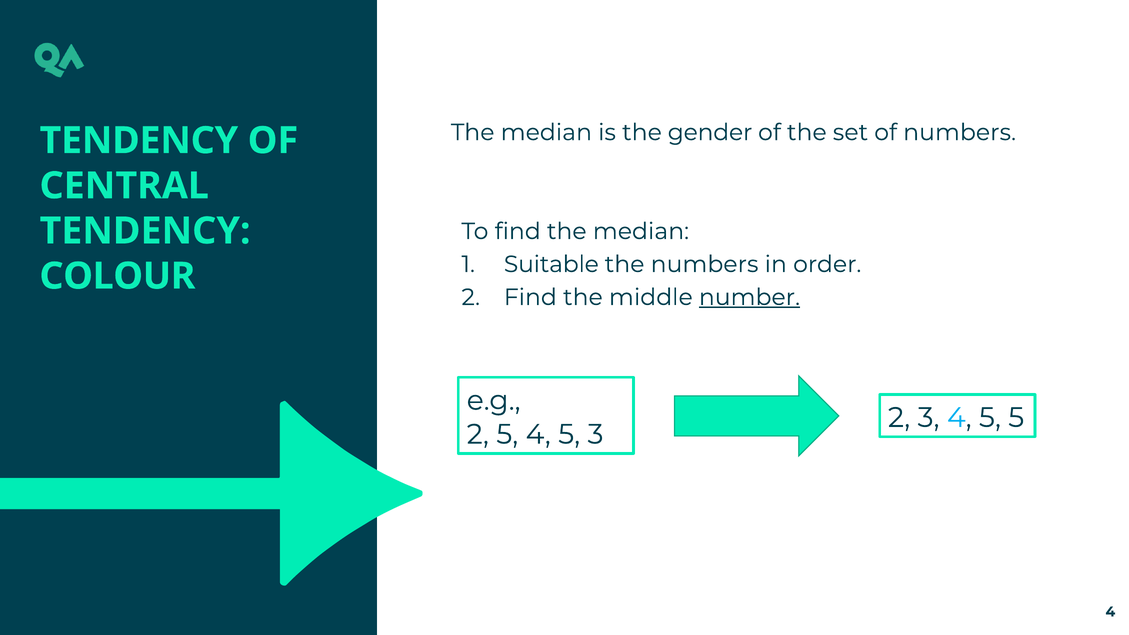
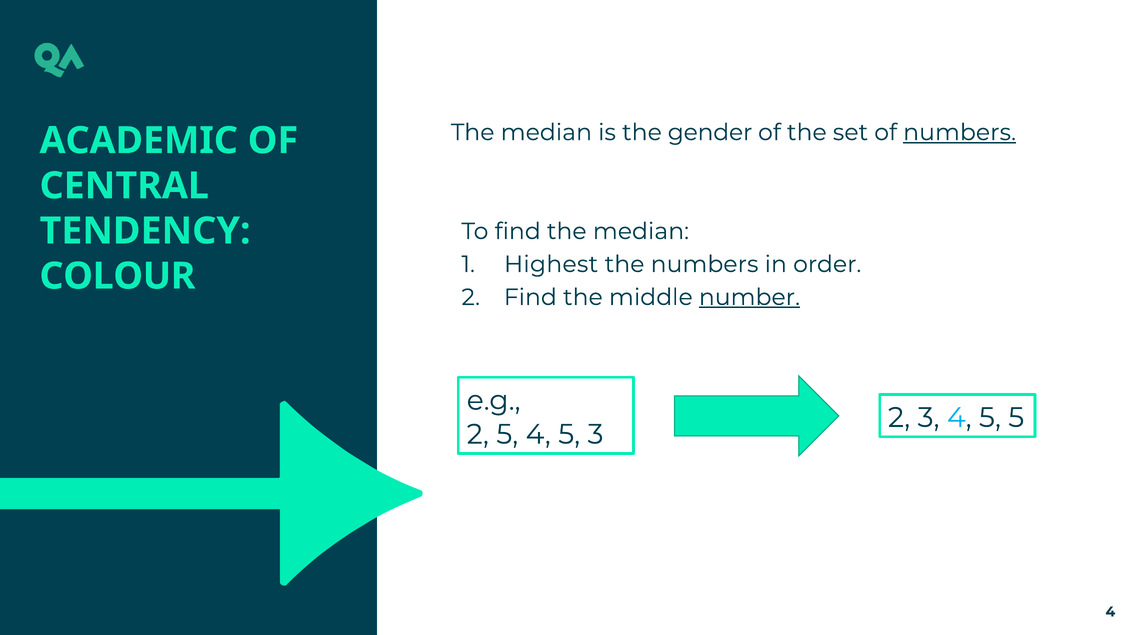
numbers at (960, 132) underline: none -> present
TENDENCY at (139, 141): TENDENCY -> ACADEMIC
Suitable: Suitable -> Highest
